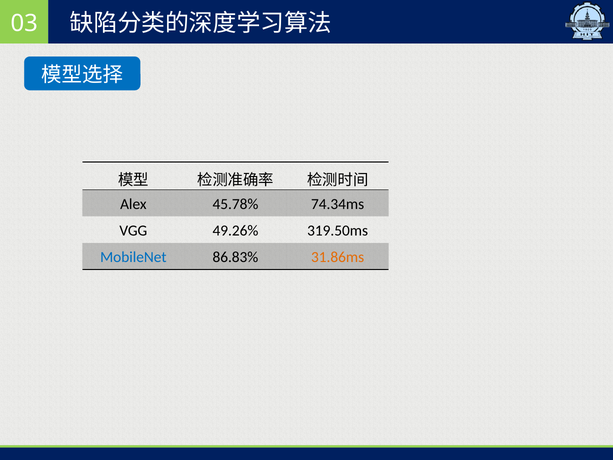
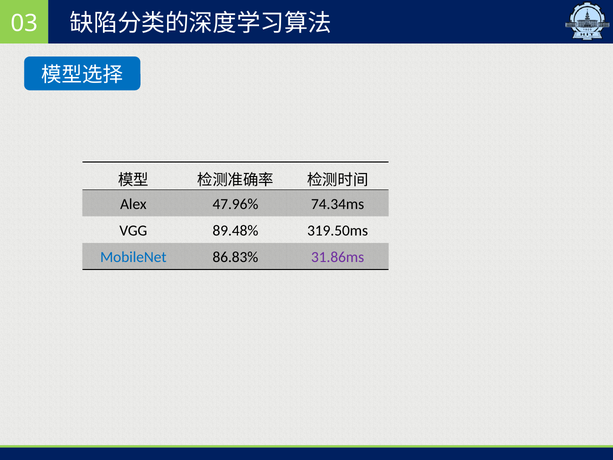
45.78%: 45.78% -> 47.96%
49.26%: 49.26% -> 89.48%
31.86ms colour: orange -> purple
